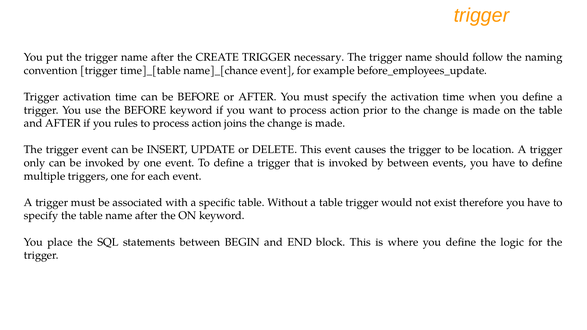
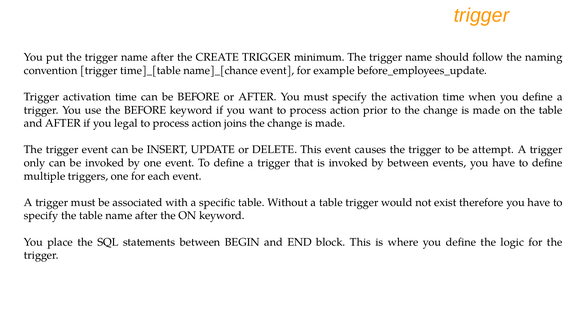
necessary: necessary -> minimum
rules: rules -> legal
location: location -> attempt
